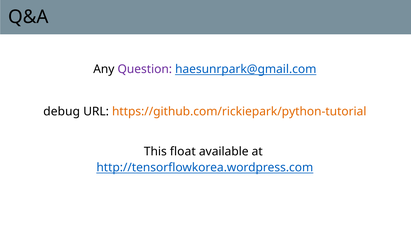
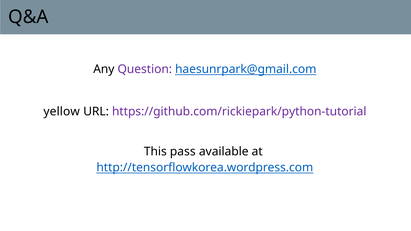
debug: debug -> yellow
https://github.com/rickiepark/python-tutorial colour: orange -> purple
float: float -> pass
